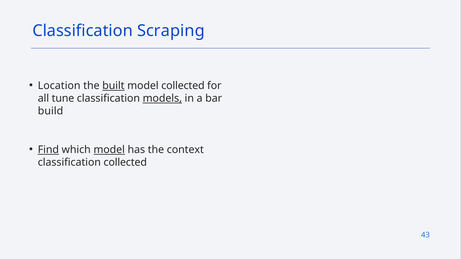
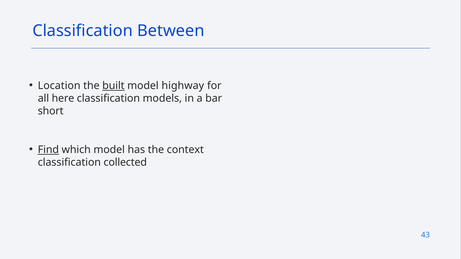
Scraping: Scraping -> Between
model collected: collected -> highway
tune: tune -> here
models underline: present -> none
build: build -> short
model at (109, 150) underline: present -> none
